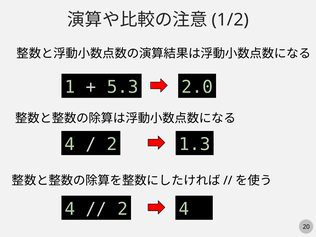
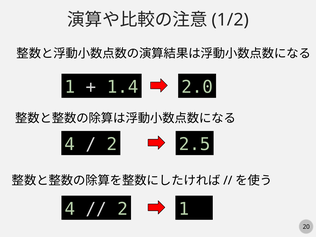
5.3: 5.3 -> 1.4
1.3: 1.3 -> 2.5
2 4: 4 -> 1
